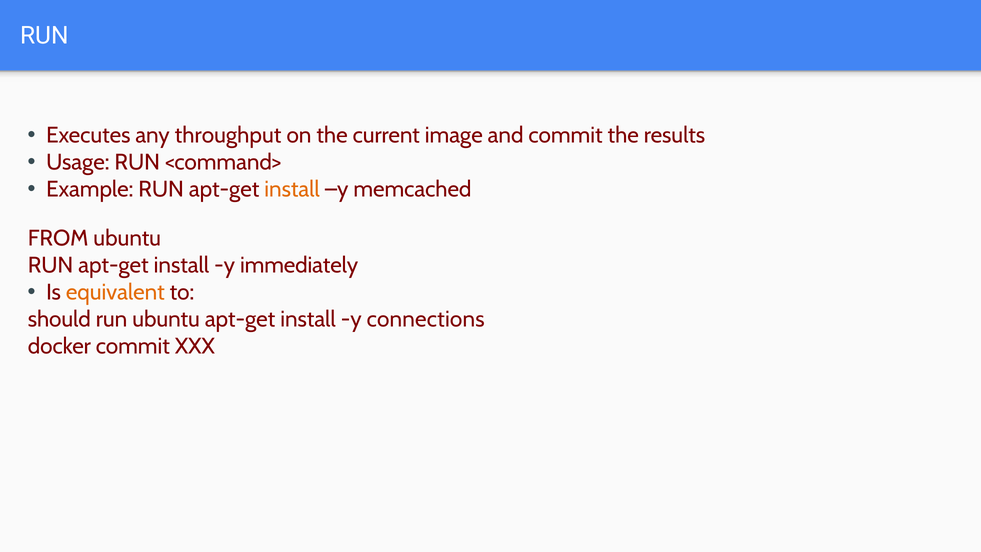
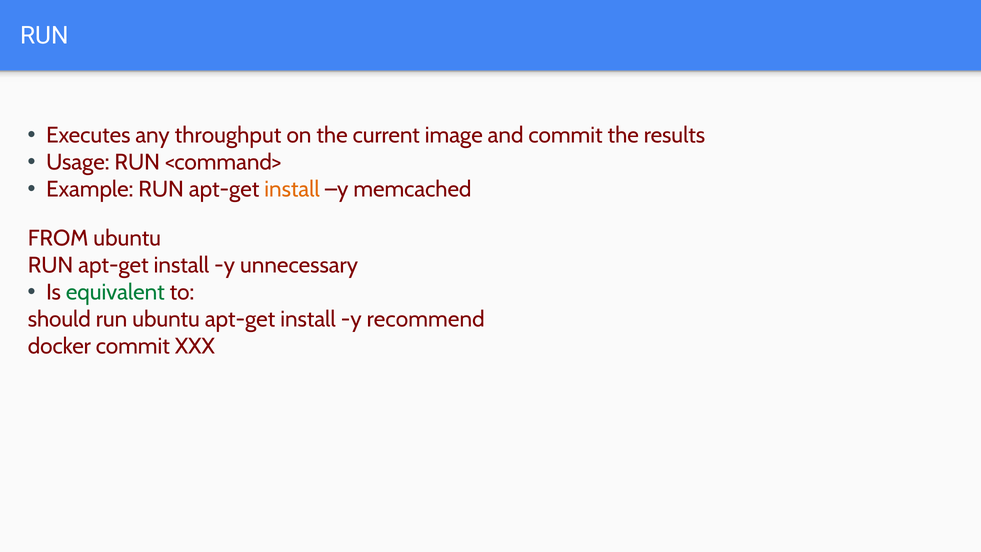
immediately: immediately -> unnecessary
equivalent colour: orange -> green
connections: connections -> recommend
